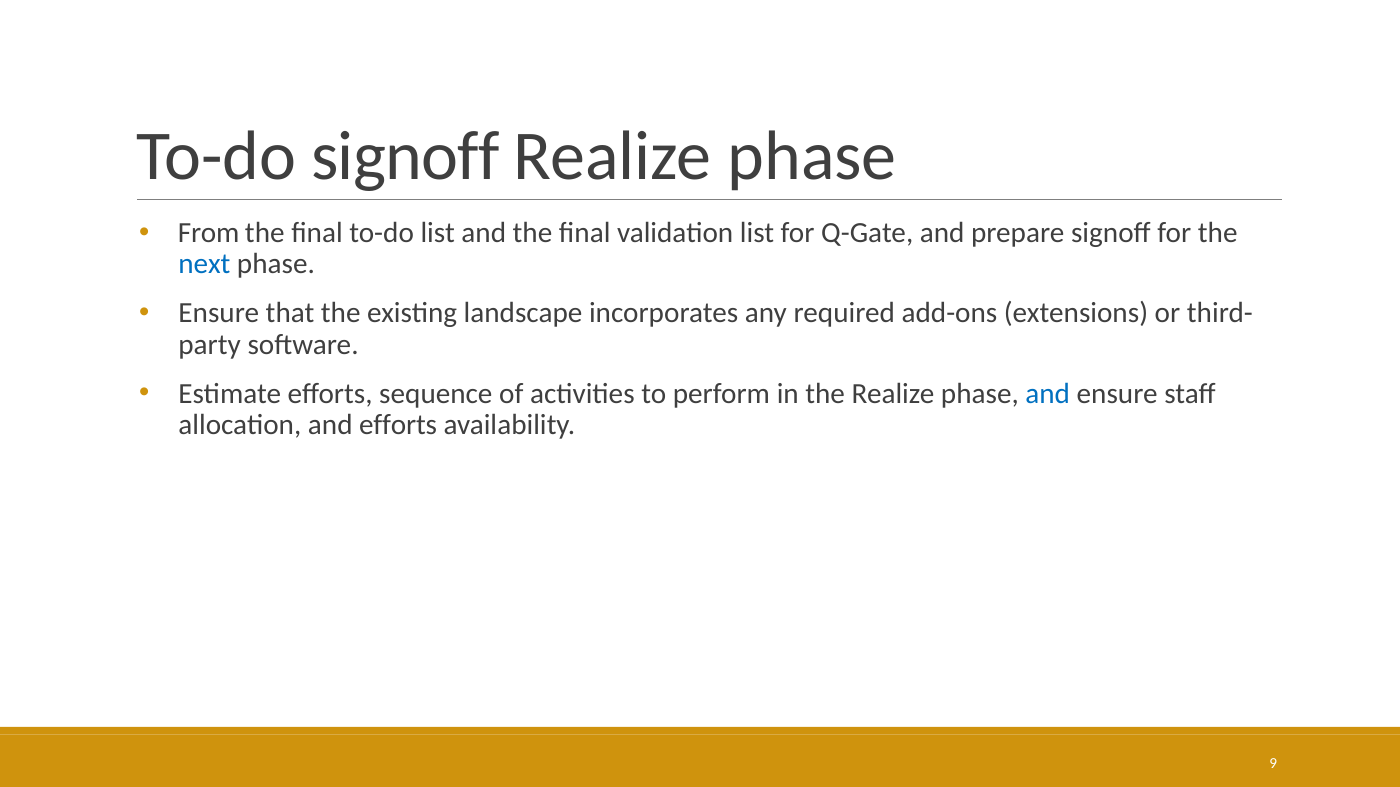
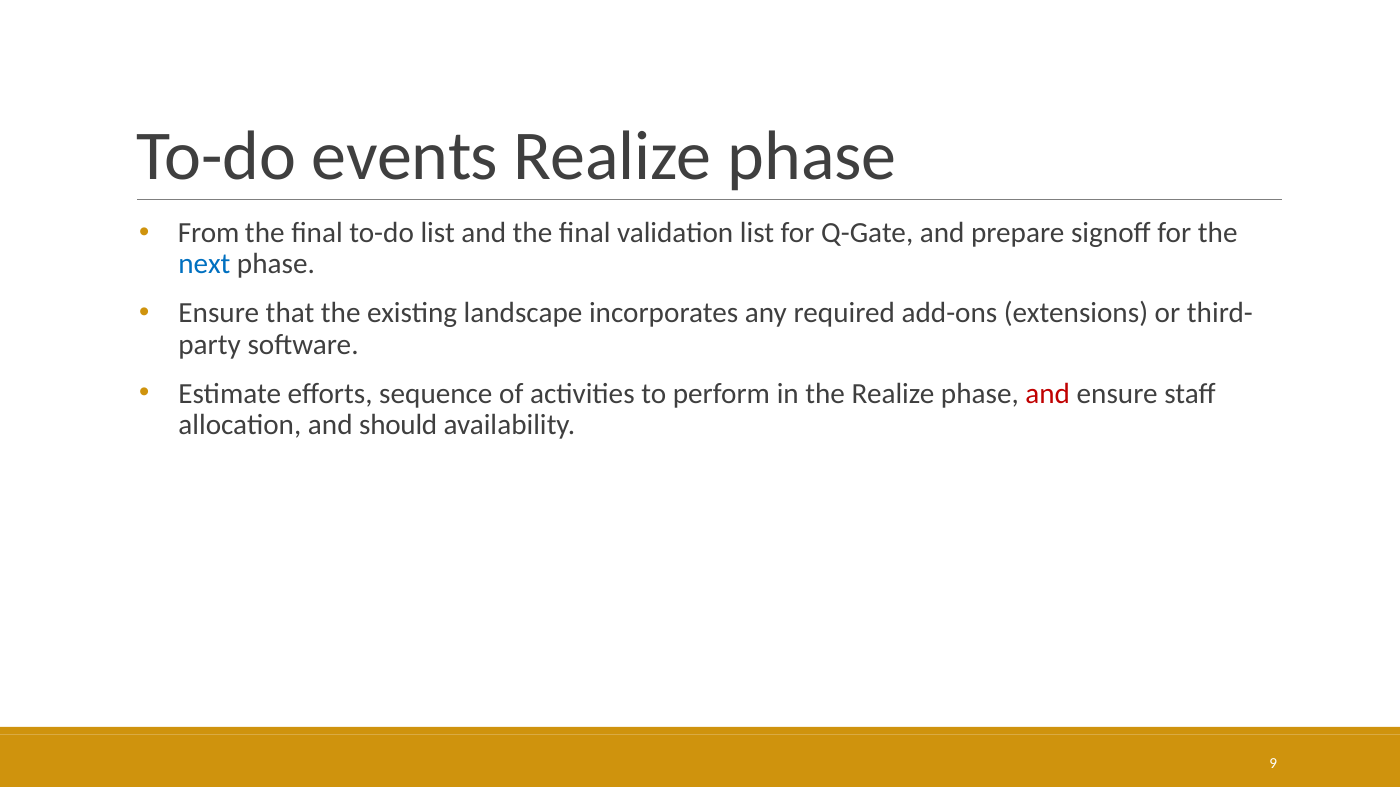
To-do signoff: signoff -> events
and at (1048, 394) colour: blue -> red
and efforts: efforts -> should
